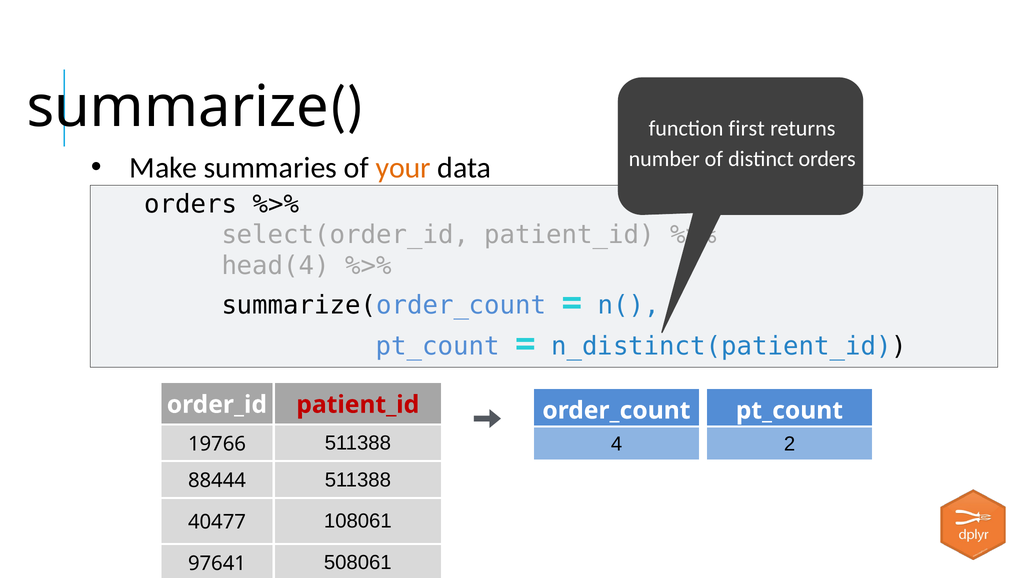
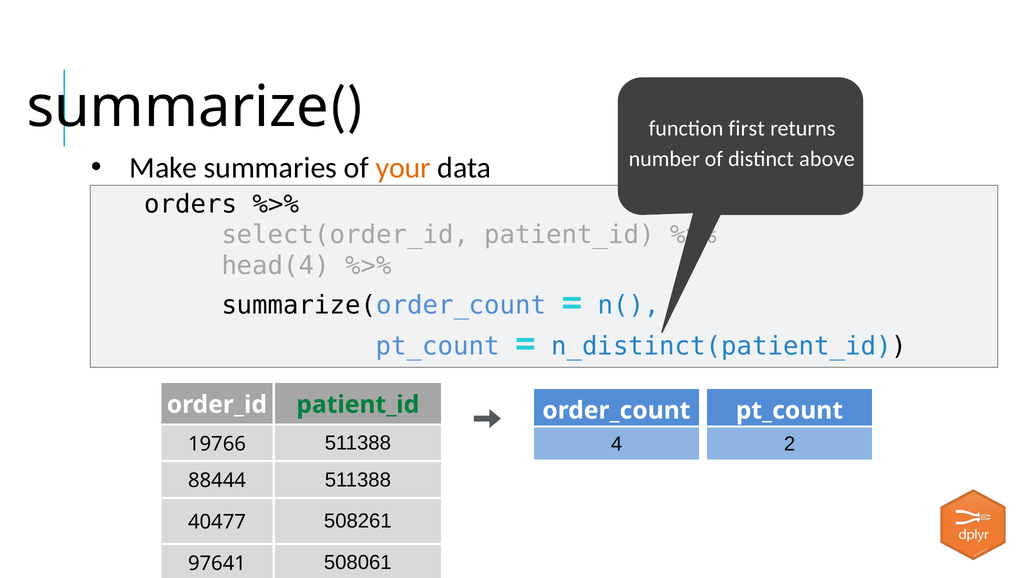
distinct orders: orders -> above
patient_id at (358, 405) colour: red -> green
108061: 108061 -> 508261
